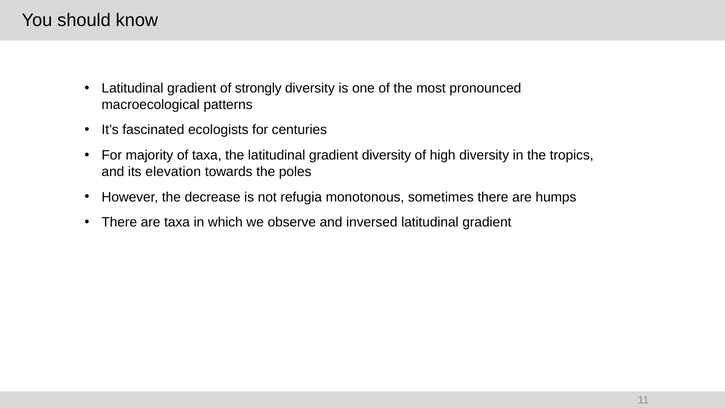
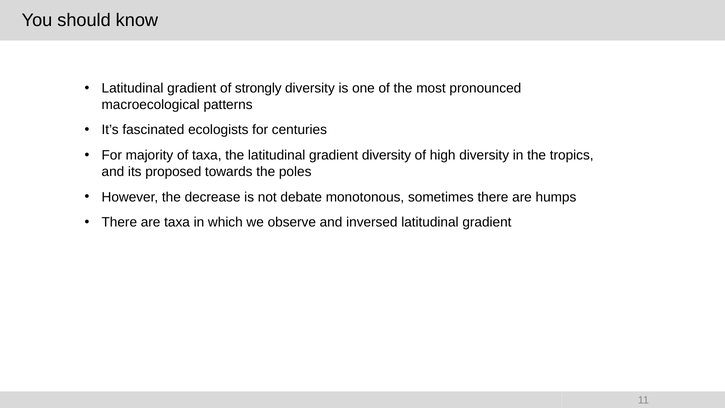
elevation: elevation -> proposed
refugia: refugia -> debate
